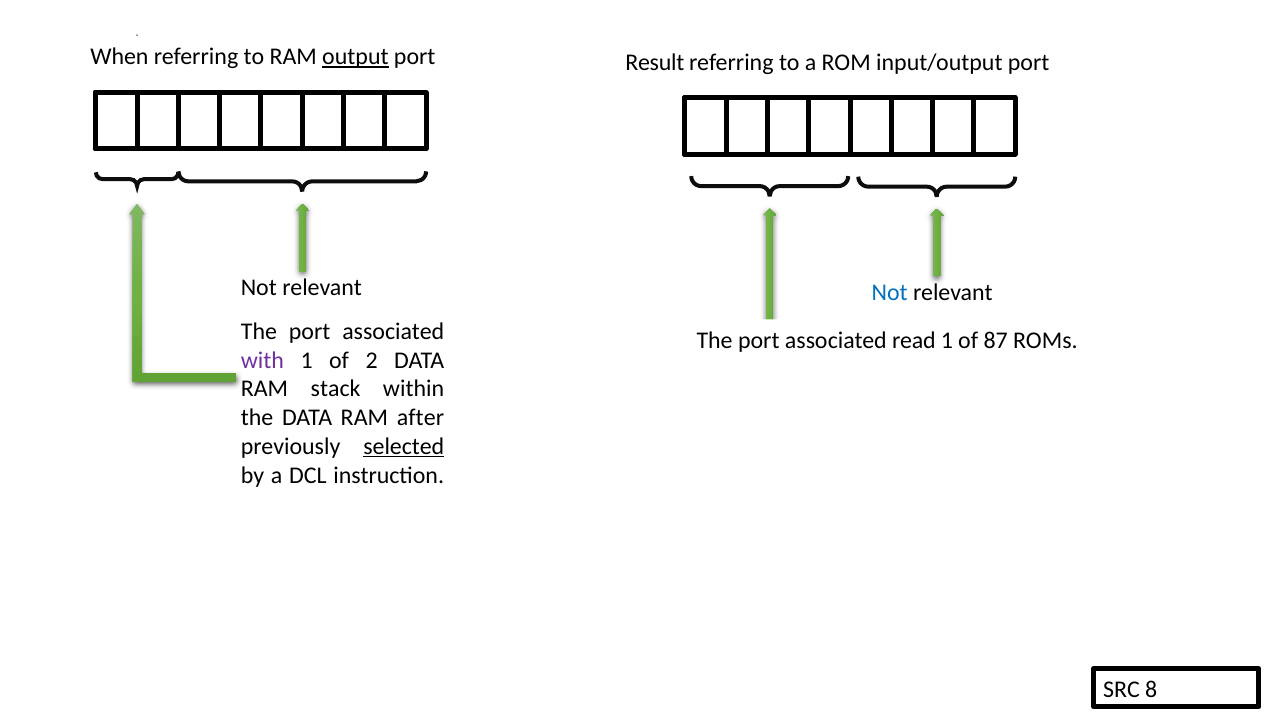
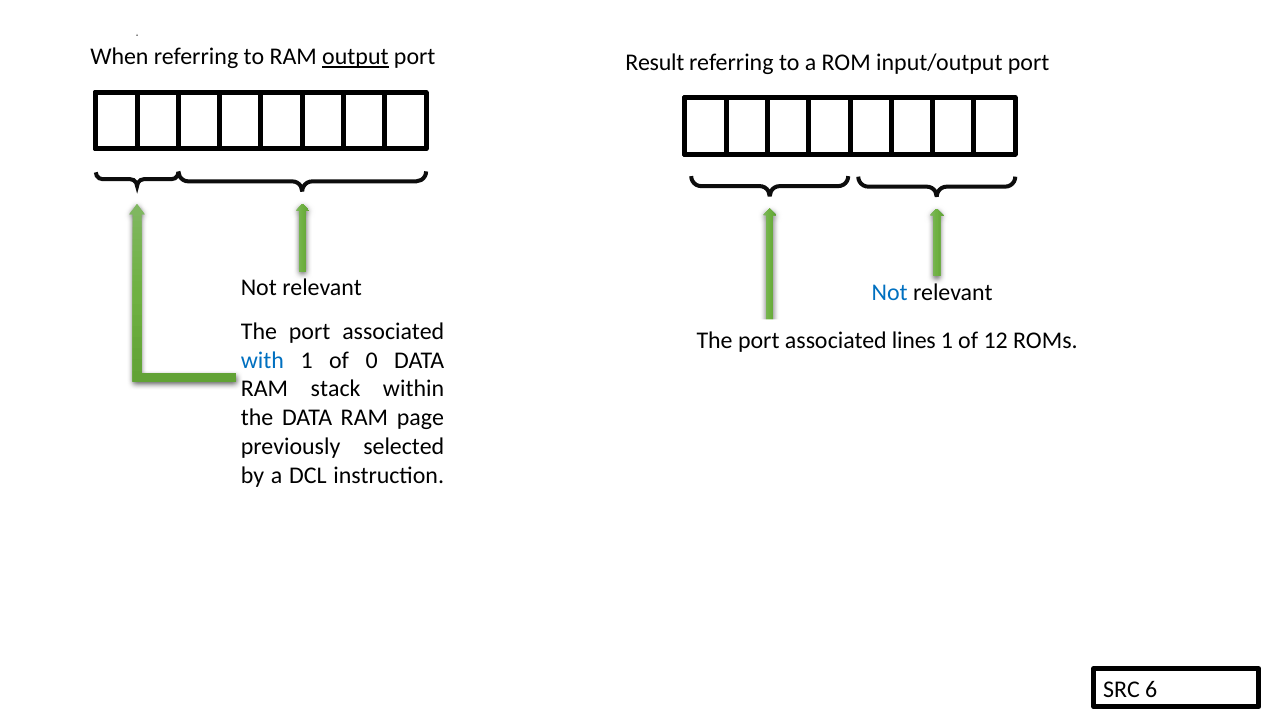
read: read -> lines
87: 87 -> 12
with colour: purple -> blue
2: 2 -> 0
after: after -> page
selected underline: present -> none
8: 8 -> 6
